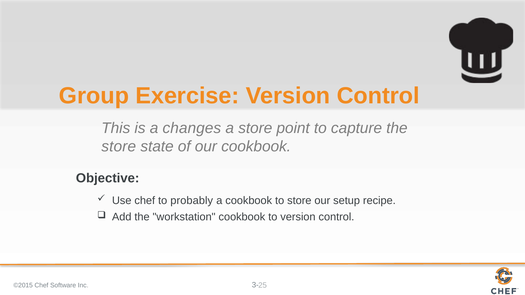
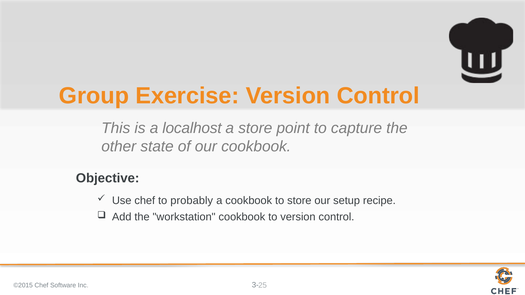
changes: changes -> localhost
store at (119, 147): store -> other
